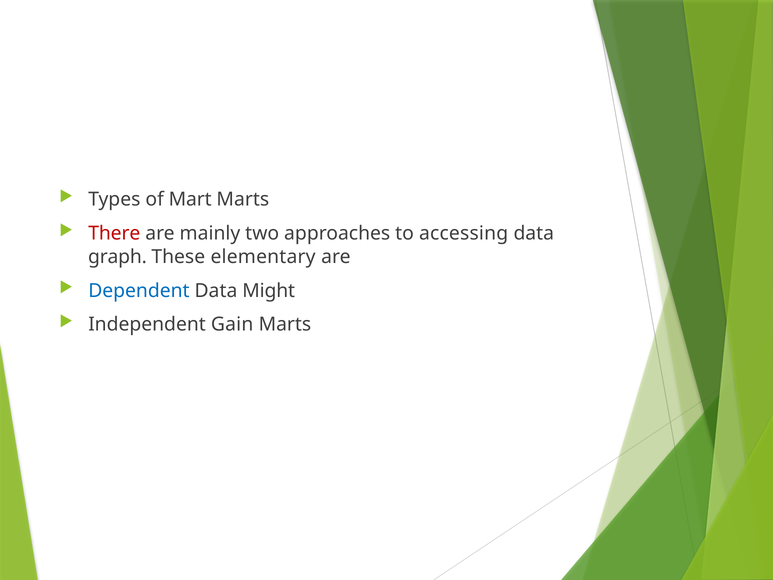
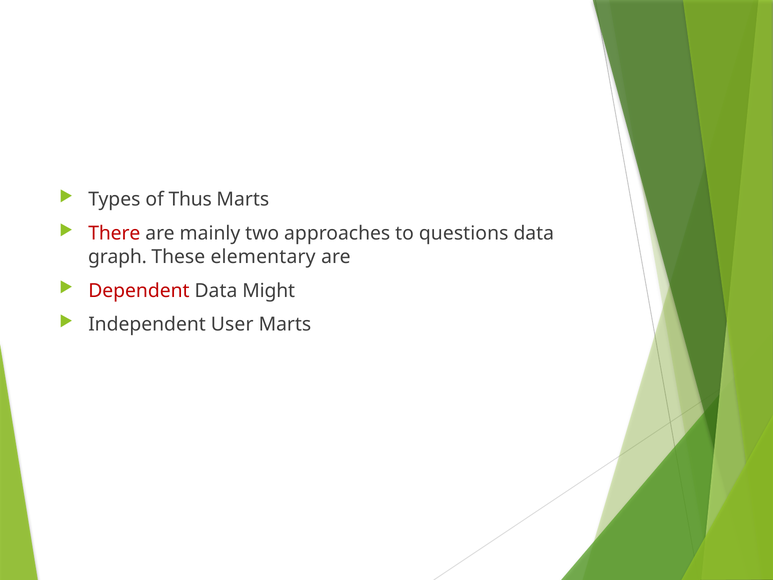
Mart: Mart -> Thus
accessing: accessing -> questions
Dependent colour: blue -> red
Gain: Gain -> User
